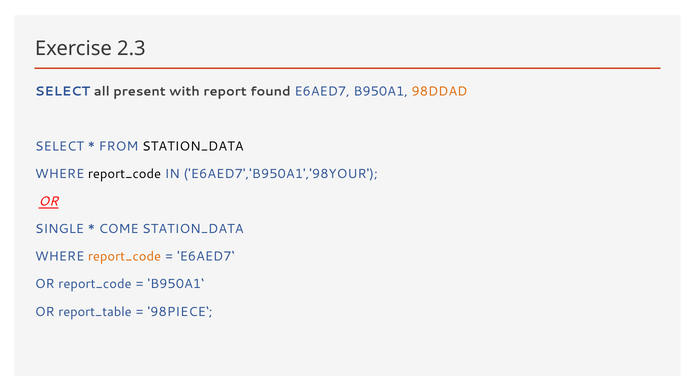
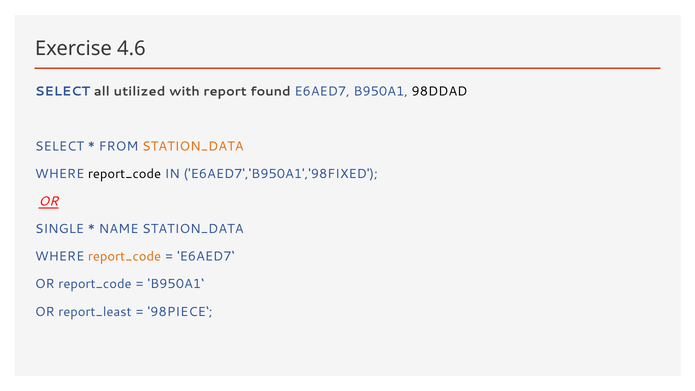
2.3: 2.3 -> 4.6
present: present -> utilized
98DDAD colour: orange -> black
STATION_DATA at (193, 147) colour: black -> orange
E6AED7','B950A1','98YOUR: E6AED7','B950A1','98YOUR -> E6AED7','B950A1','98FIXED
COME: COME -> NAME
report_table: report_table -> report_least
